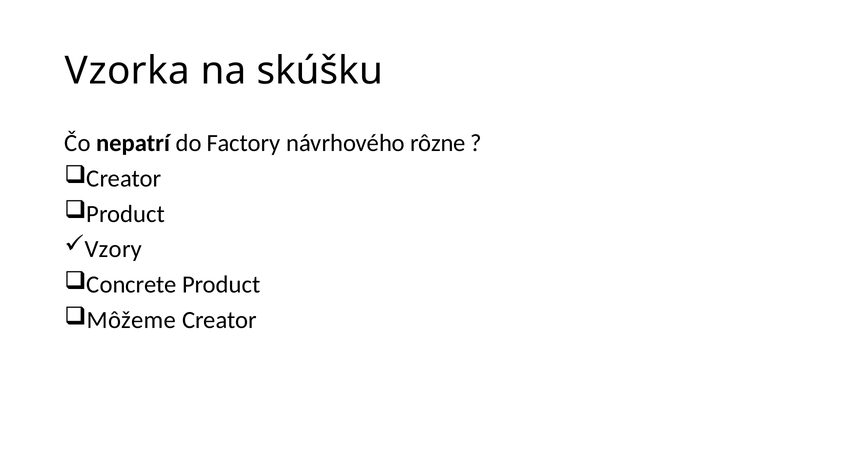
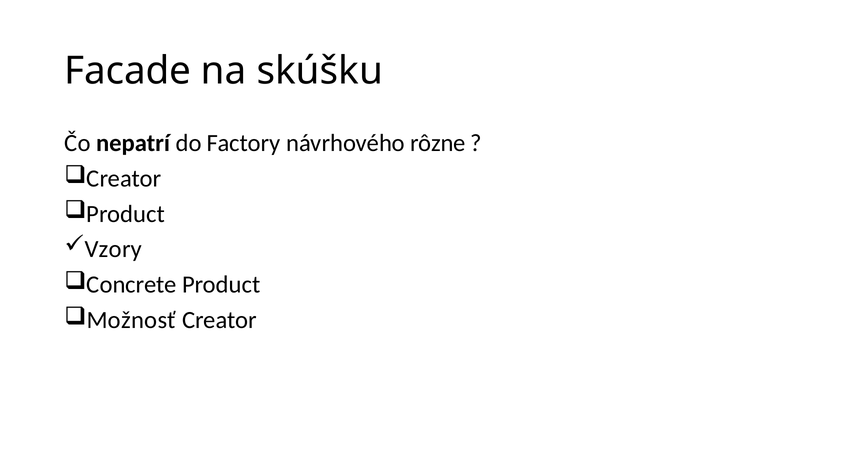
Vzorka: Vzorka -> Facade
Môžeme: Môžeme -> Možnosť
